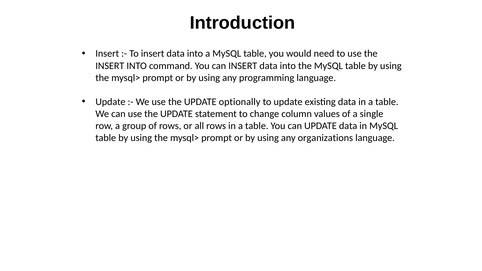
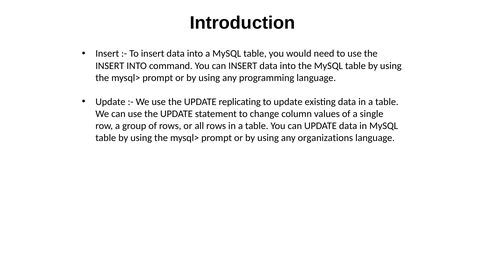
optionally: optionally -> replicating
